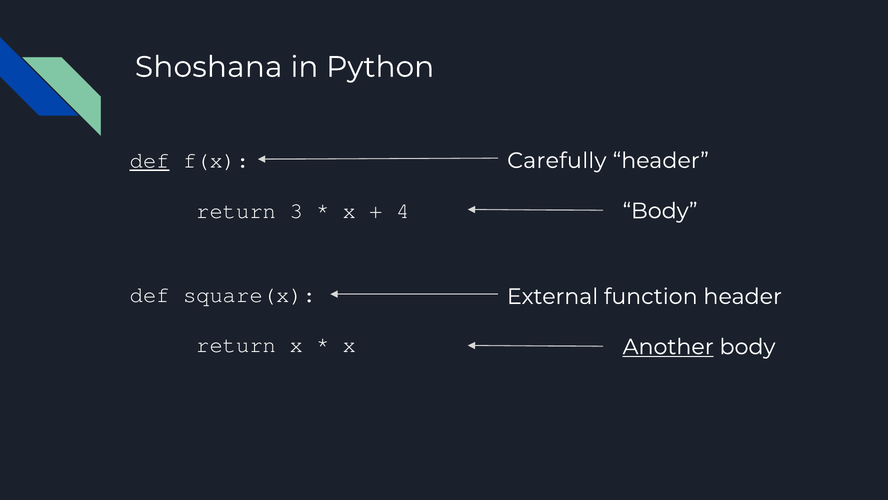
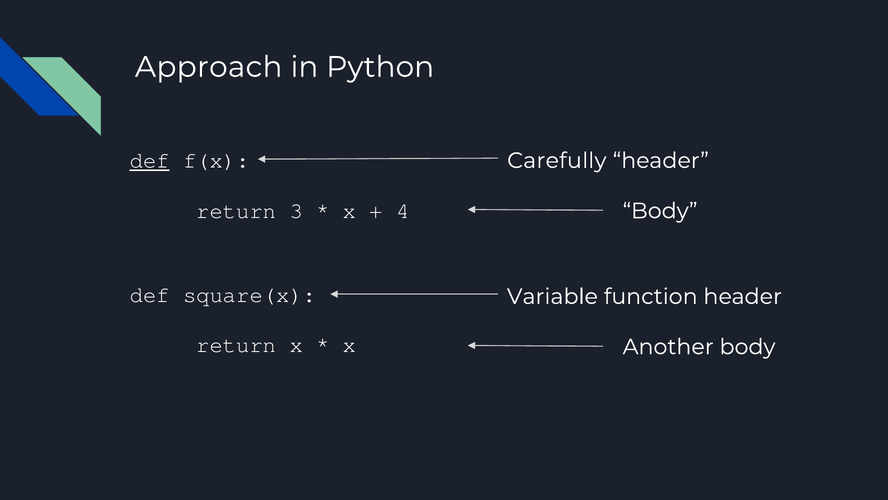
Shoshana: Shoshana -> Approach
External: External -> Variable
Another underline: present -> none
